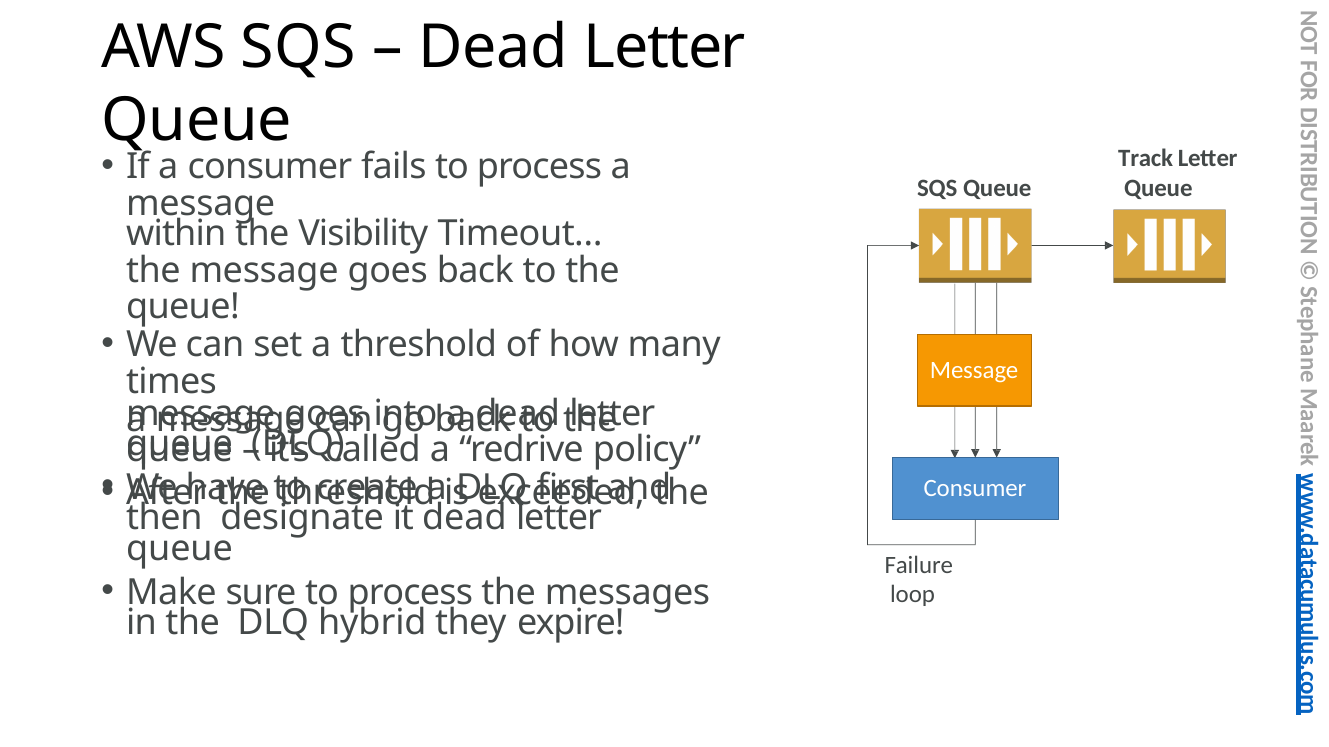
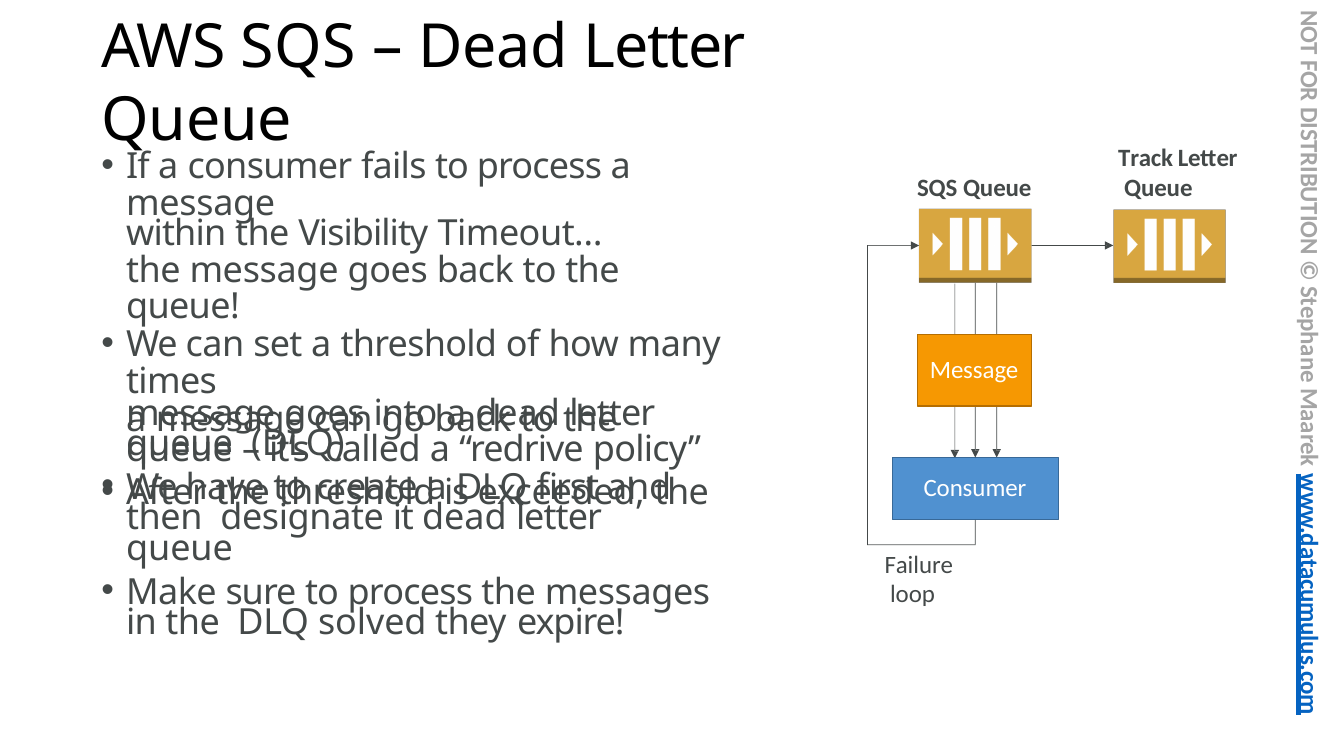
hybrid: hybrid -> solved
